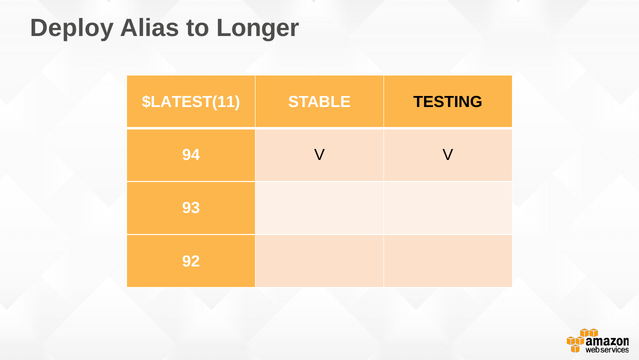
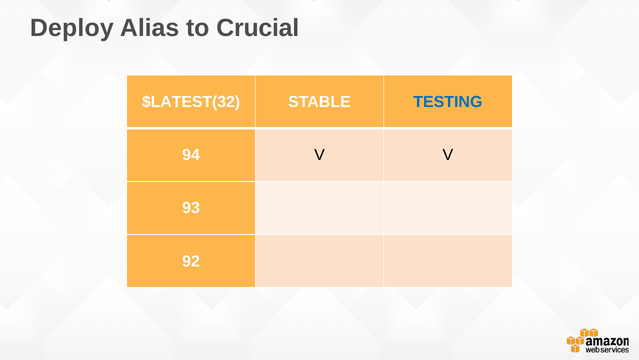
Longer: Longer -> Crucial
$LATEST(11: $LATEST(11 -> $LATEST(32
TESTING colour: black -> blue
